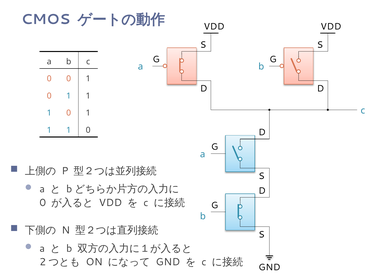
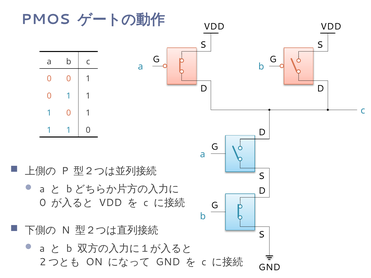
CMOS: CMOS -> PMOS
